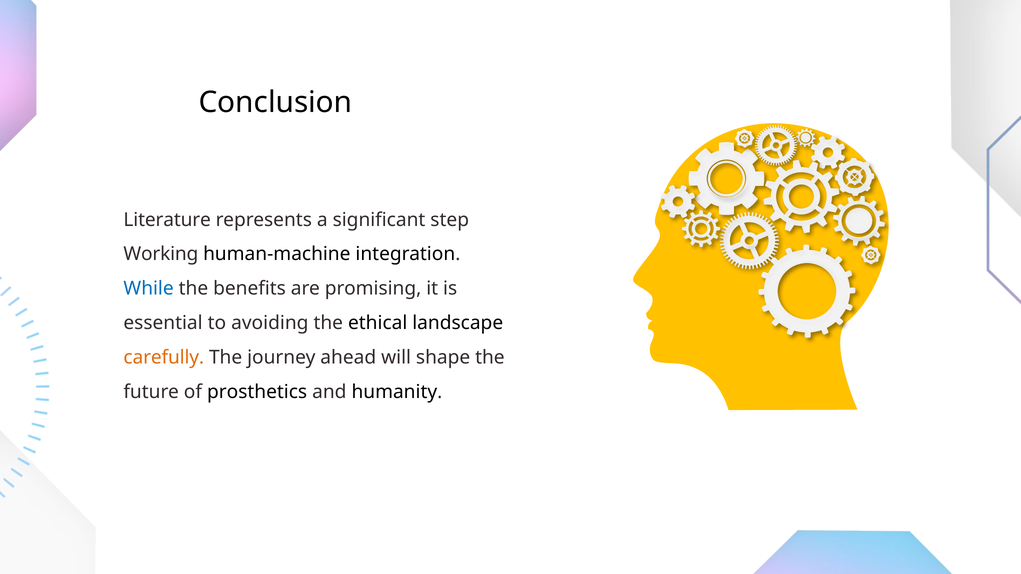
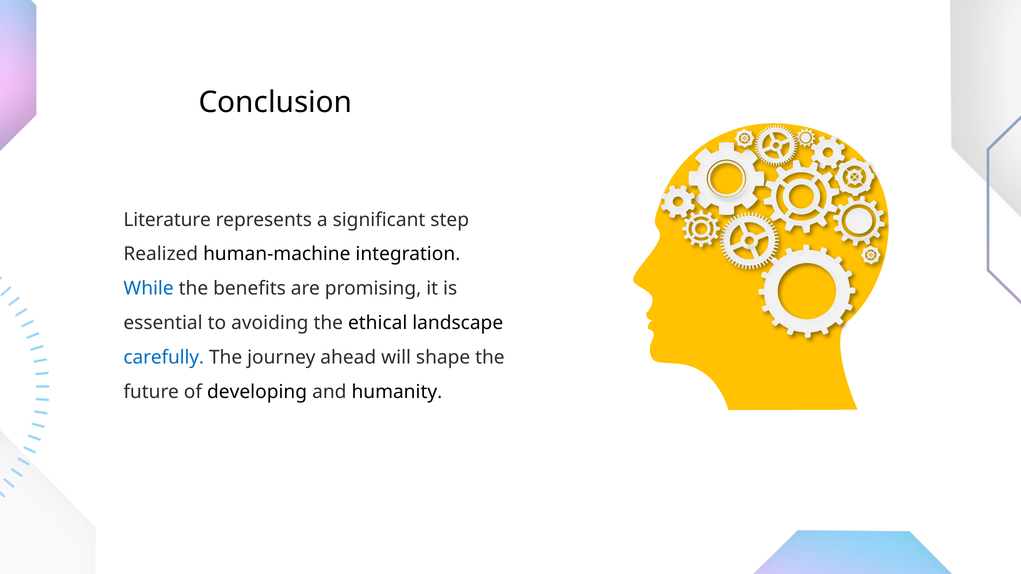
Working: Working -> Realized
carefully colour: orange -> blue
prosthetics: prosthetics -> developing
